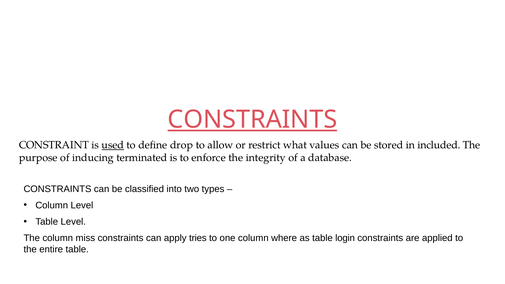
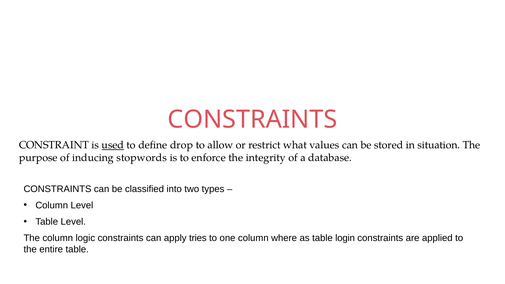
CONSTRAINTS at (252, 120) underline: present -> none
included: included -> situation
terminated: terminated -> stopwords
miss: miss -> logic
